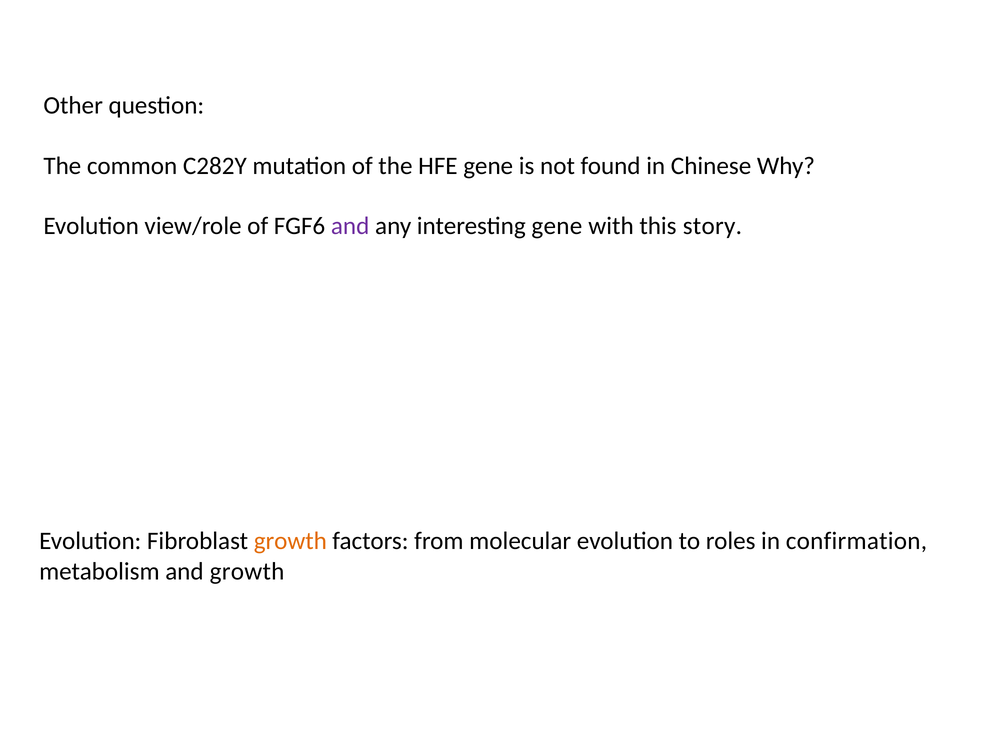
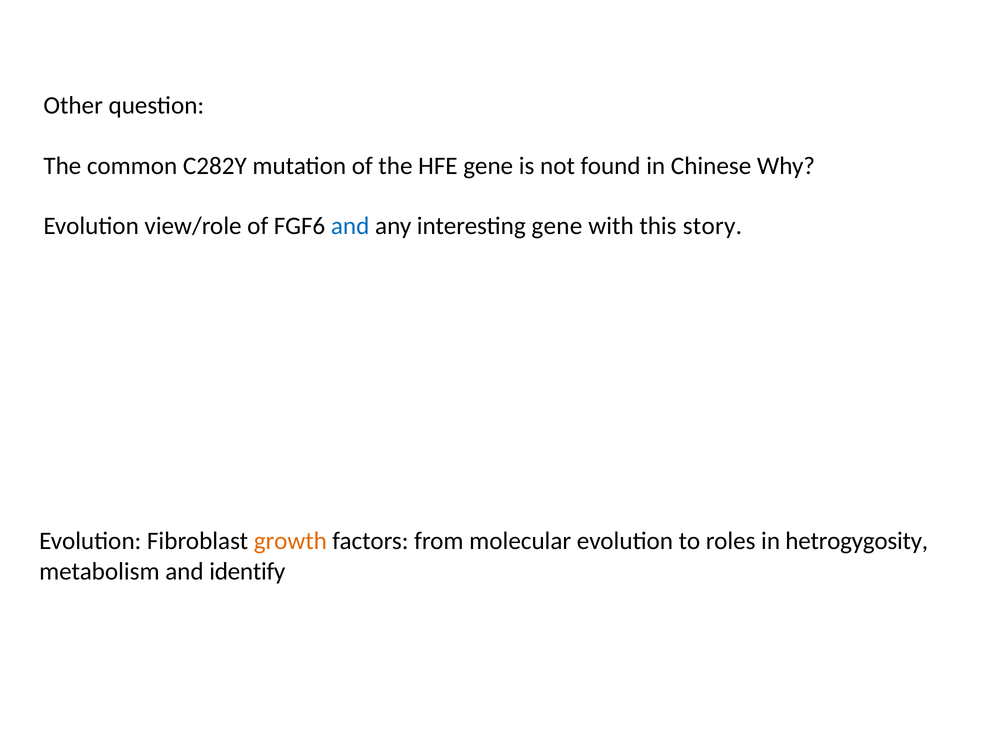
and at (350, 226) colour: purple -> blue
confirmation: confirmation -> hetrogygosity
and growth: growth -> identify
